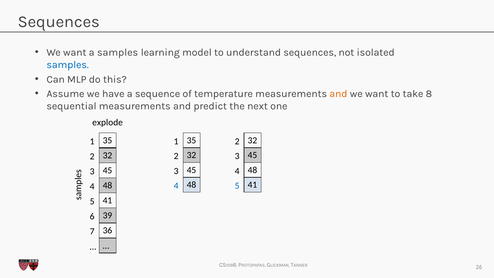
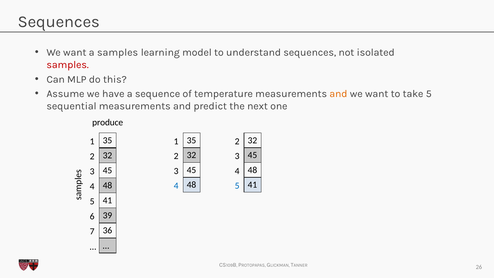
samples at (68, 65) colour: blue -> red
take 8: 8 -> 5
explode: explode -> produce
